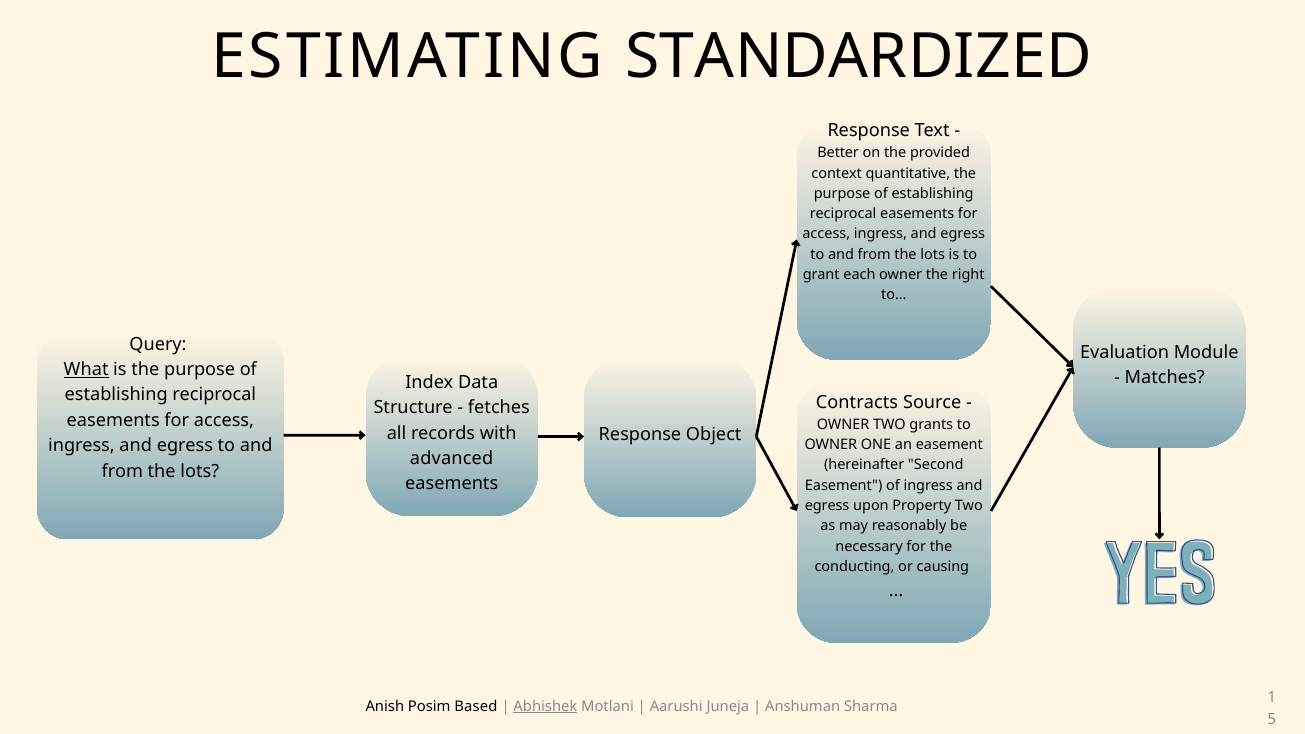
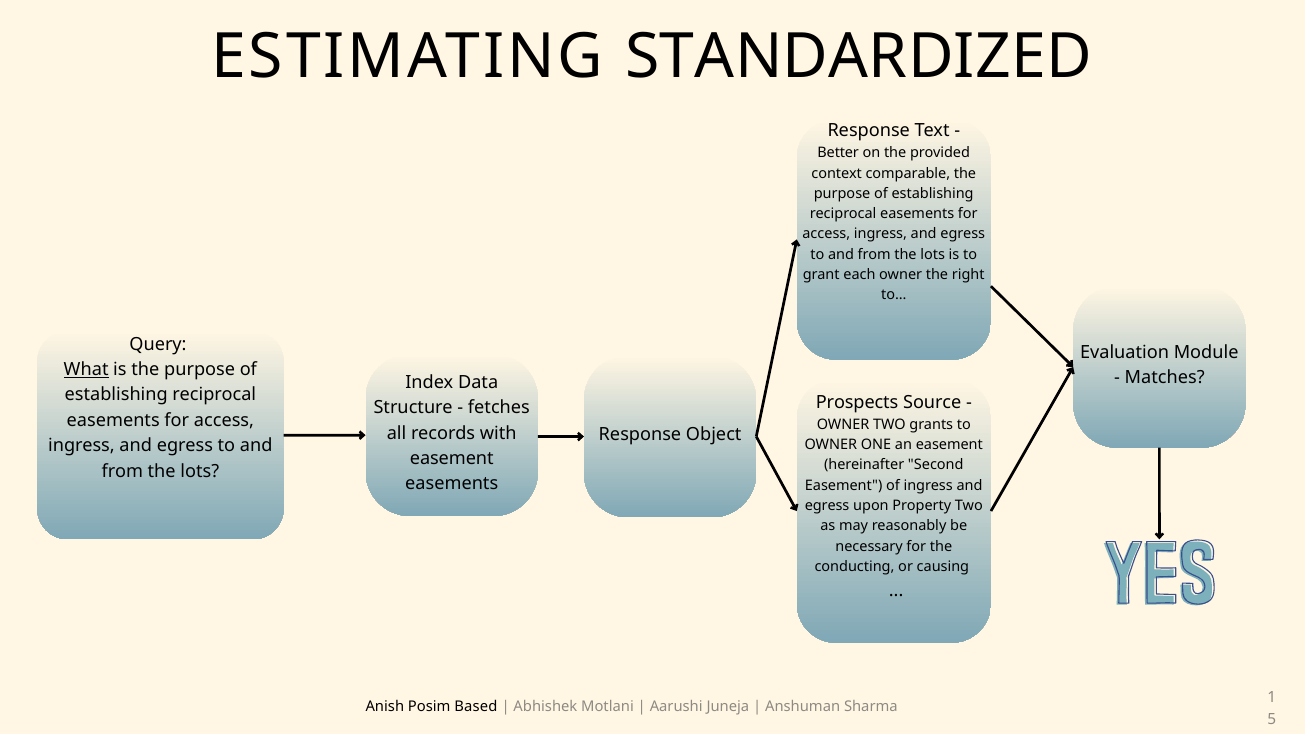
quantitative: quantitative -> comparable
Contracts: Contracts -> Prospects
advanced at (452, 458): advanced -> easement
Abhishek underline: present -> none
